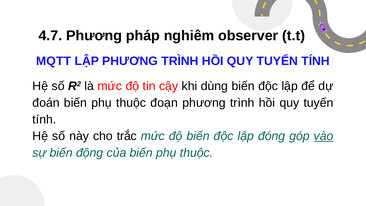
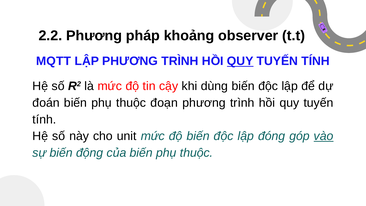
4.7: 4.7 -> 2.2
nghiêm: nghiêm -> khoảng
QUY at (240, 61) underline: none -> present
trắc: trắc -> unit
